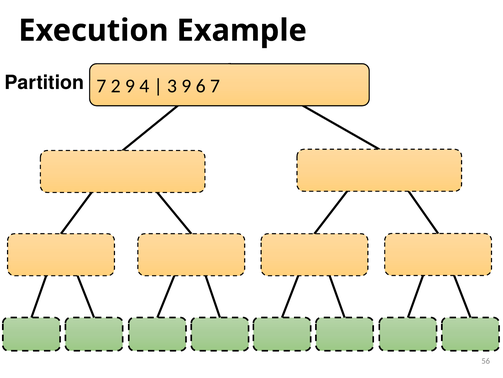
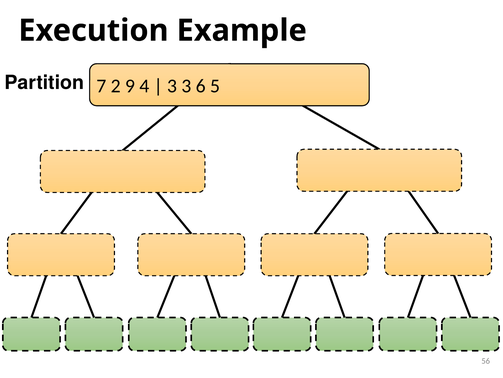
3 9: 9 -> 3
6 7: 7 -> 5
